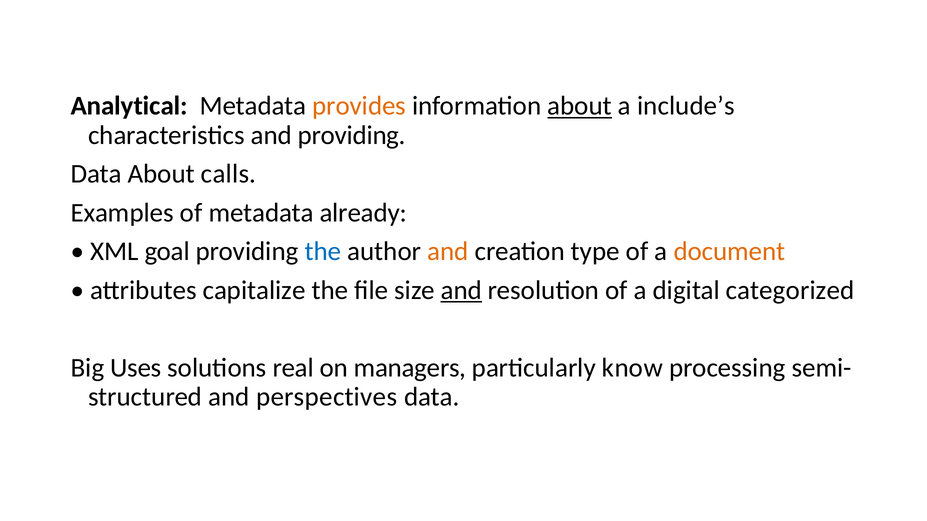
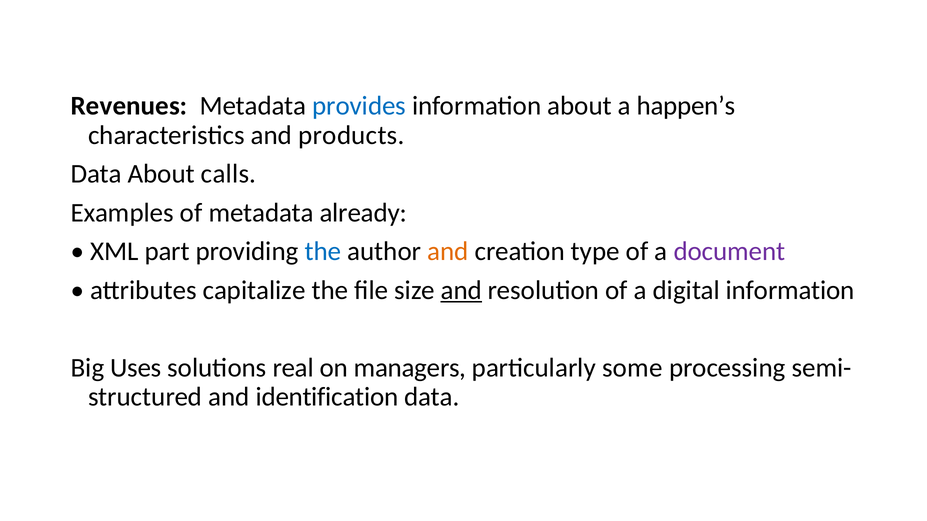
Analytical: Analytical -> Revenues
provides colour: orange -> blue
about at (580, 106) underline: present -> none
include’s: include’s -> happen’s
and providing: providing -> products
goal: goal -> part
document colour: orange -> purple
digital categorized: categorized -> information
know: know -> some
perspectives: perspectives -> identification
